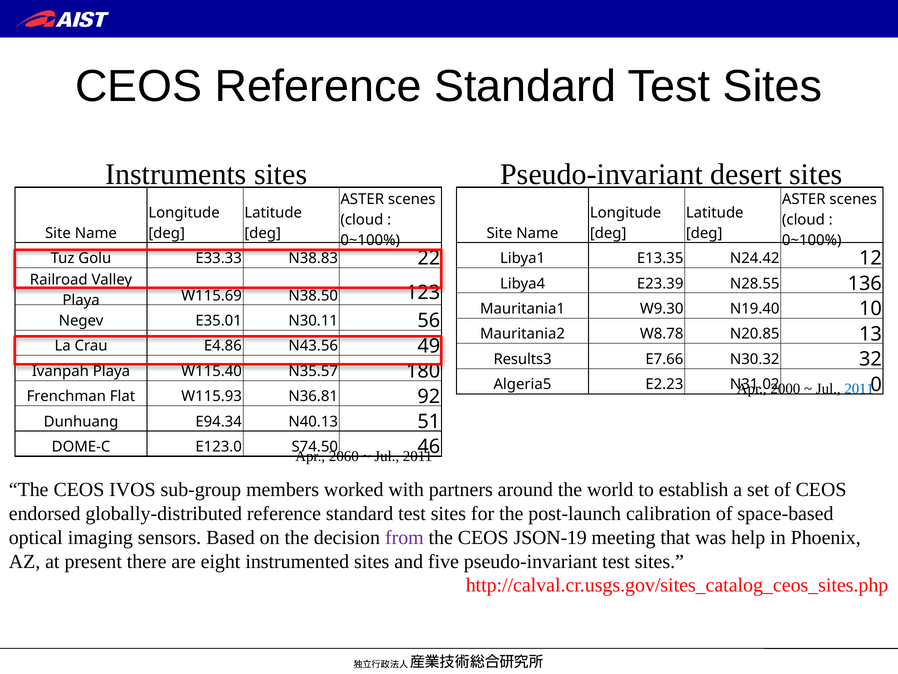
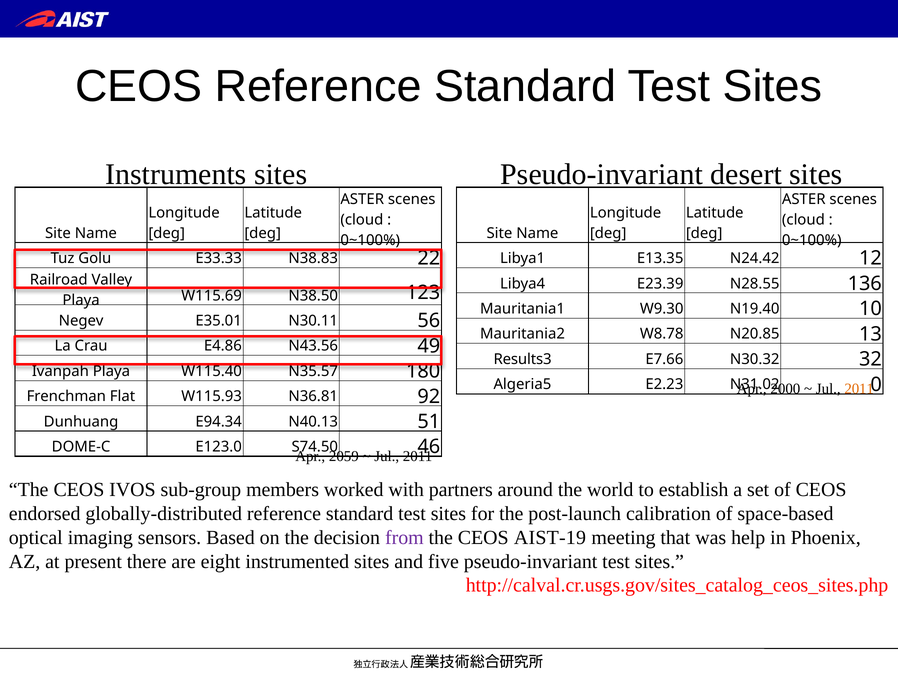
2011 at (859, 389) colour: blue -> orange
2060: 2060 -> 2059
JSON-19: JSON-19 -> AIST-19
